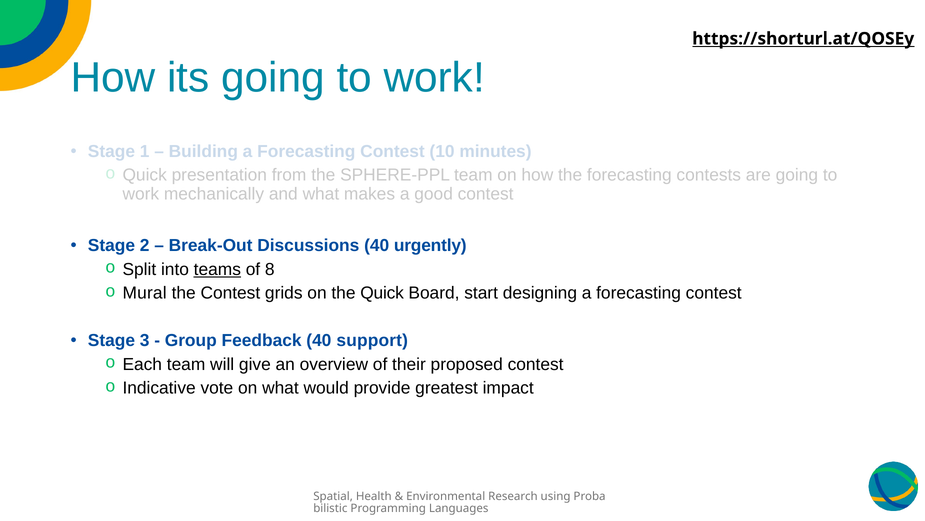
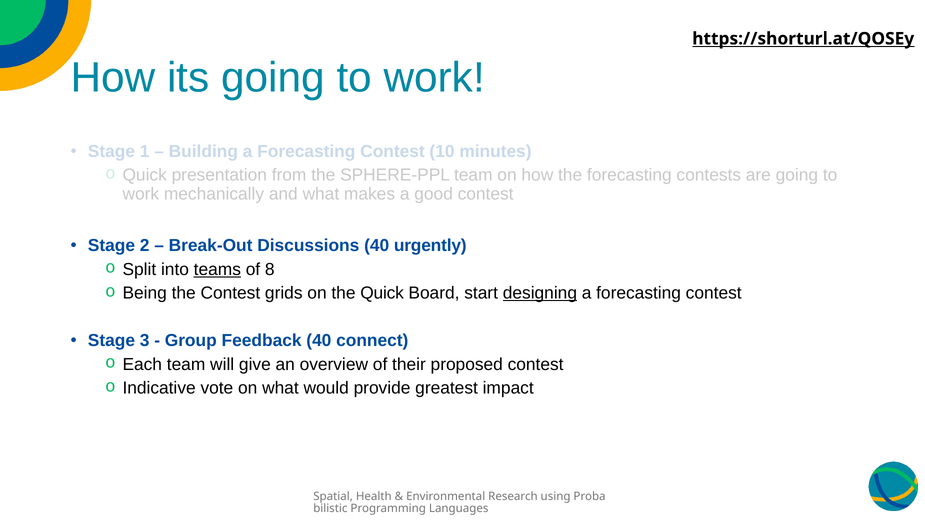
Mural: Mural -> Being
designing underline: none -> present
support: support -> connect
